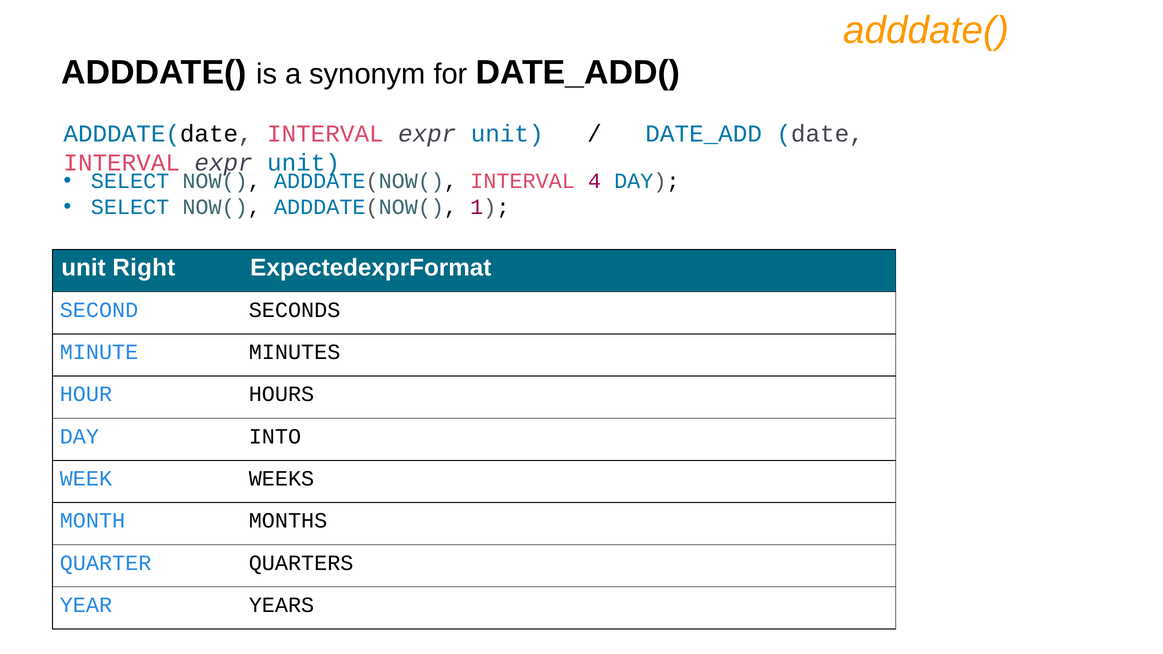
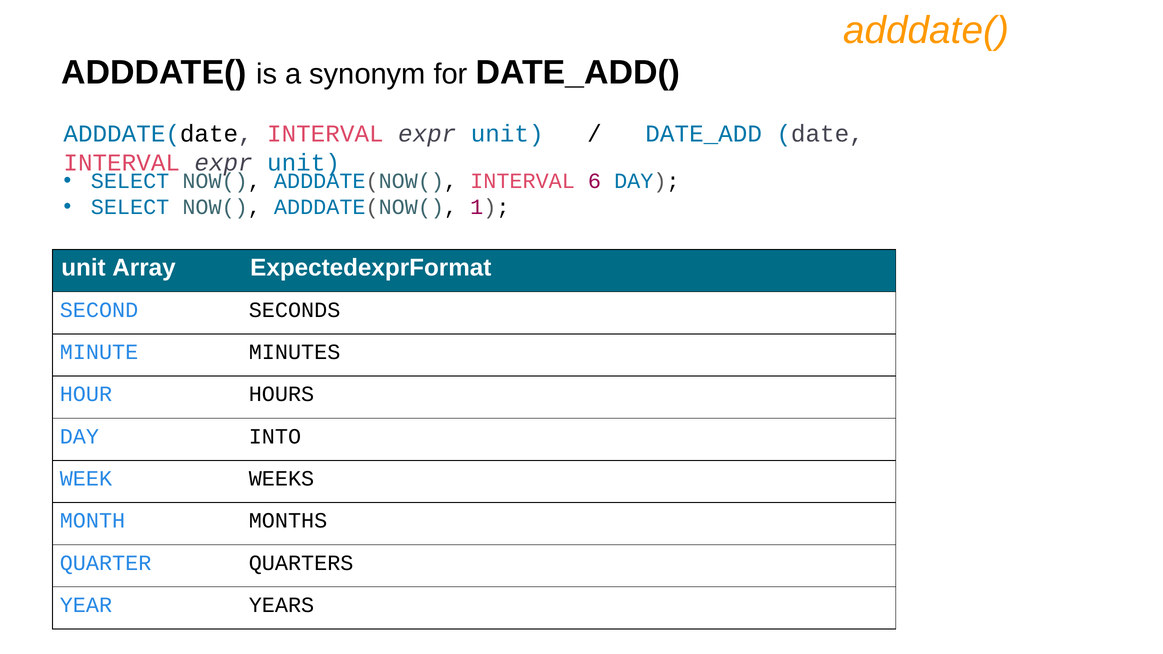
4: 4 -> 6
Right: Right -> Array
